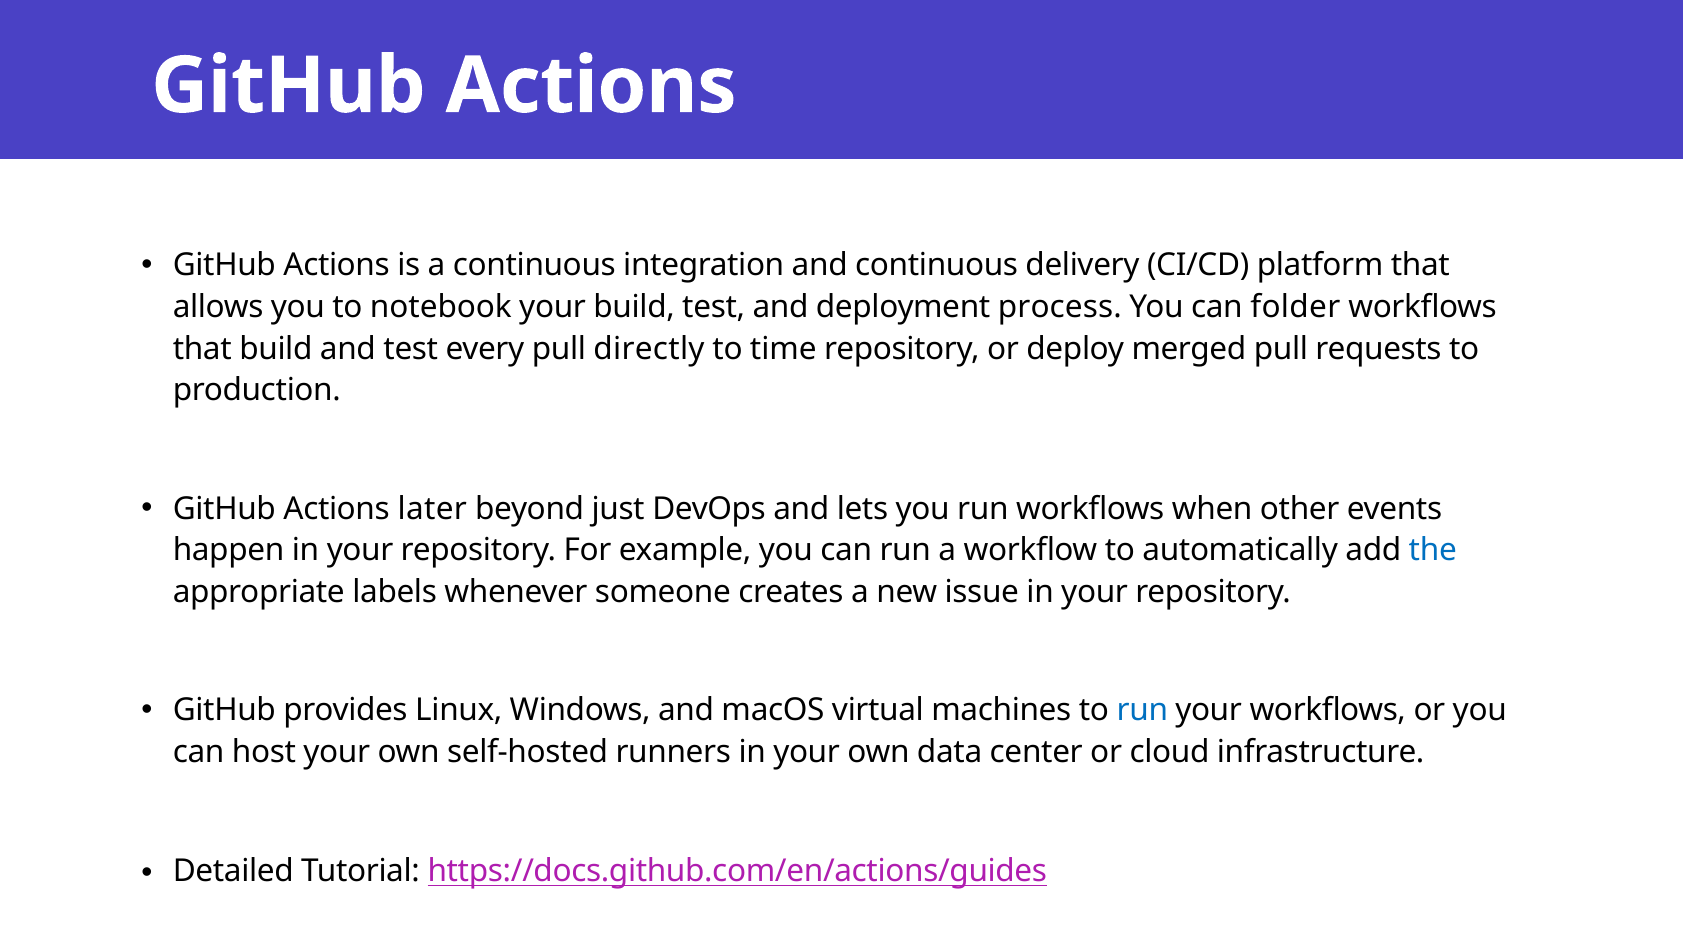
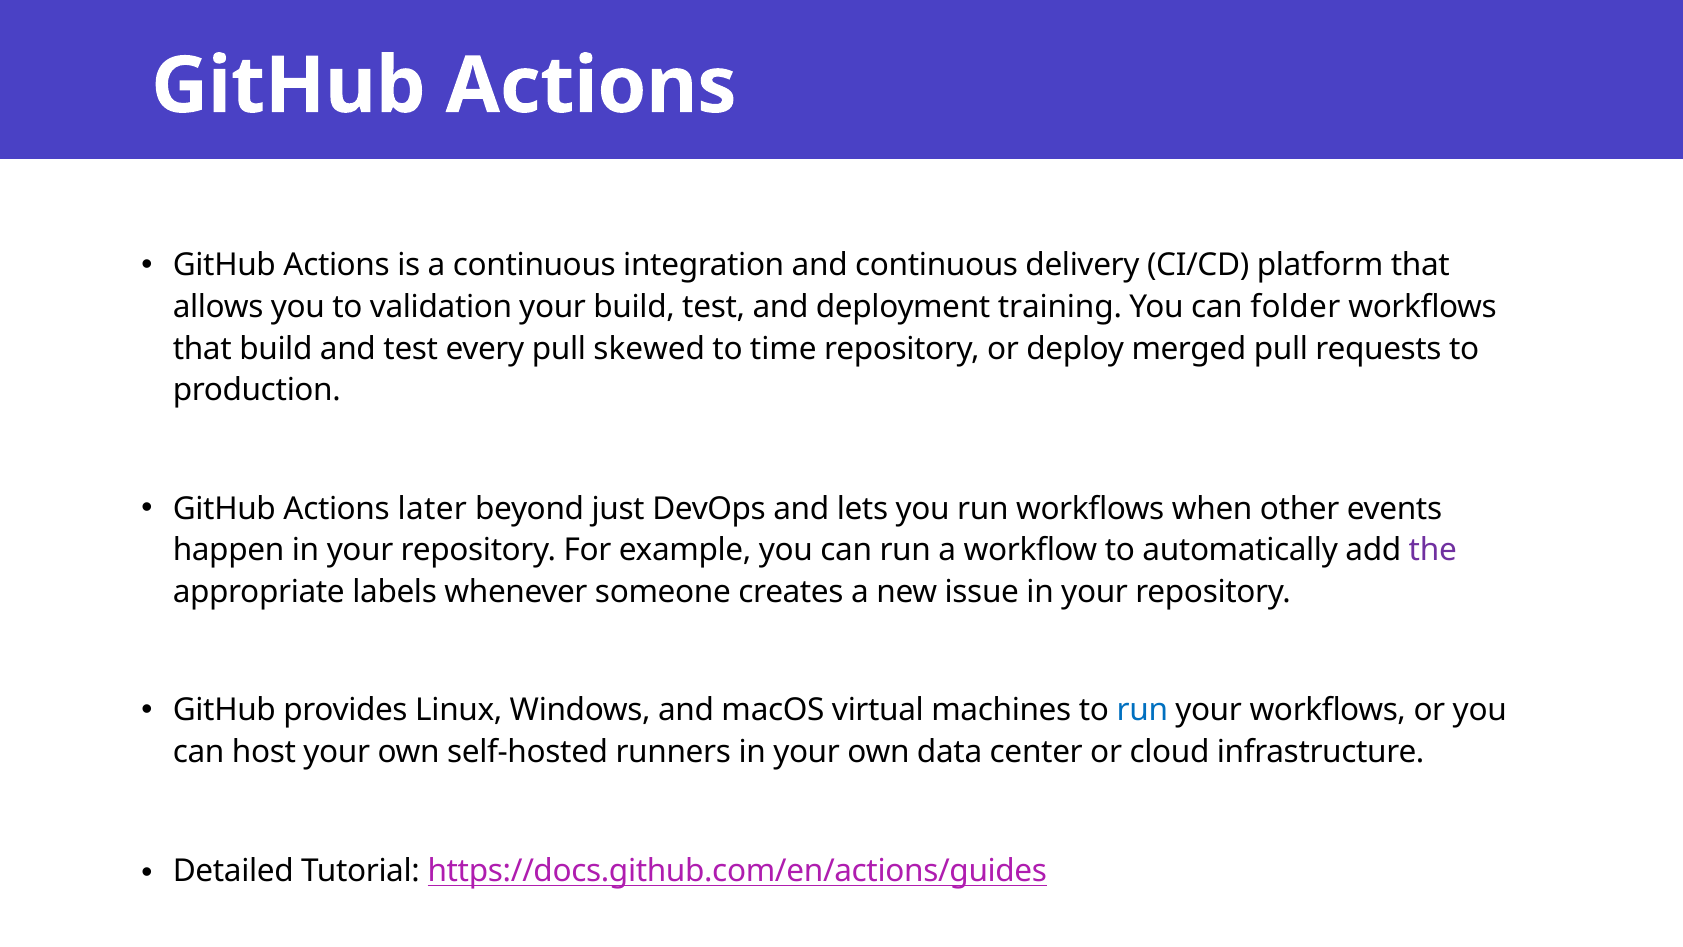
notebook: notebook -> validation
process: process -> training
directly: directly -> skewed
the colour: blue -> purple
